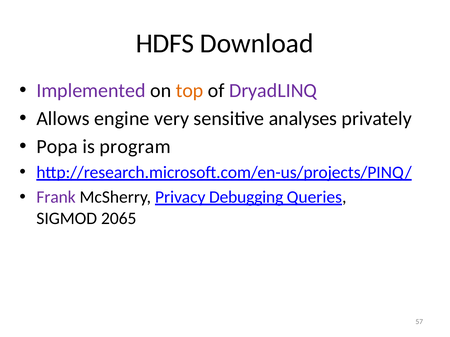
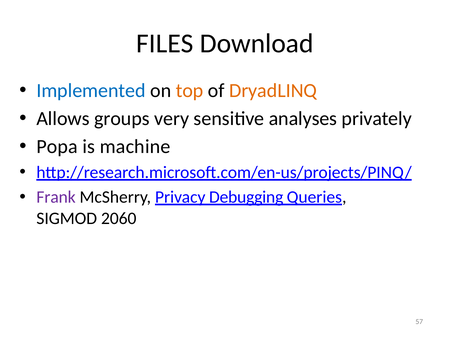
HDFS: HDFS -> FILES
Implemented colour: purple -> blue
DryadLINQ colour: purple -> orange
engine: engine -> groups
program: program -> machine
2065: 2065 -> 2060
